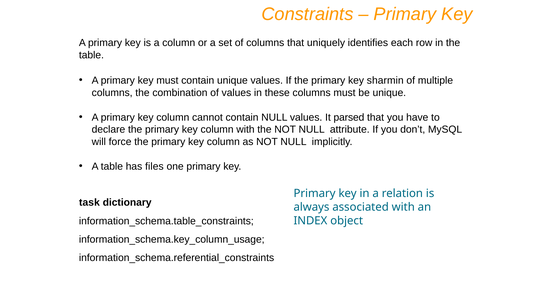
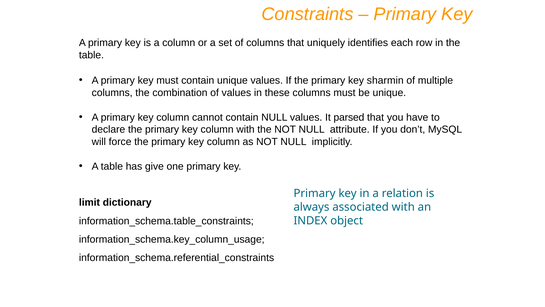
files: files -> give
task: task -> limit
